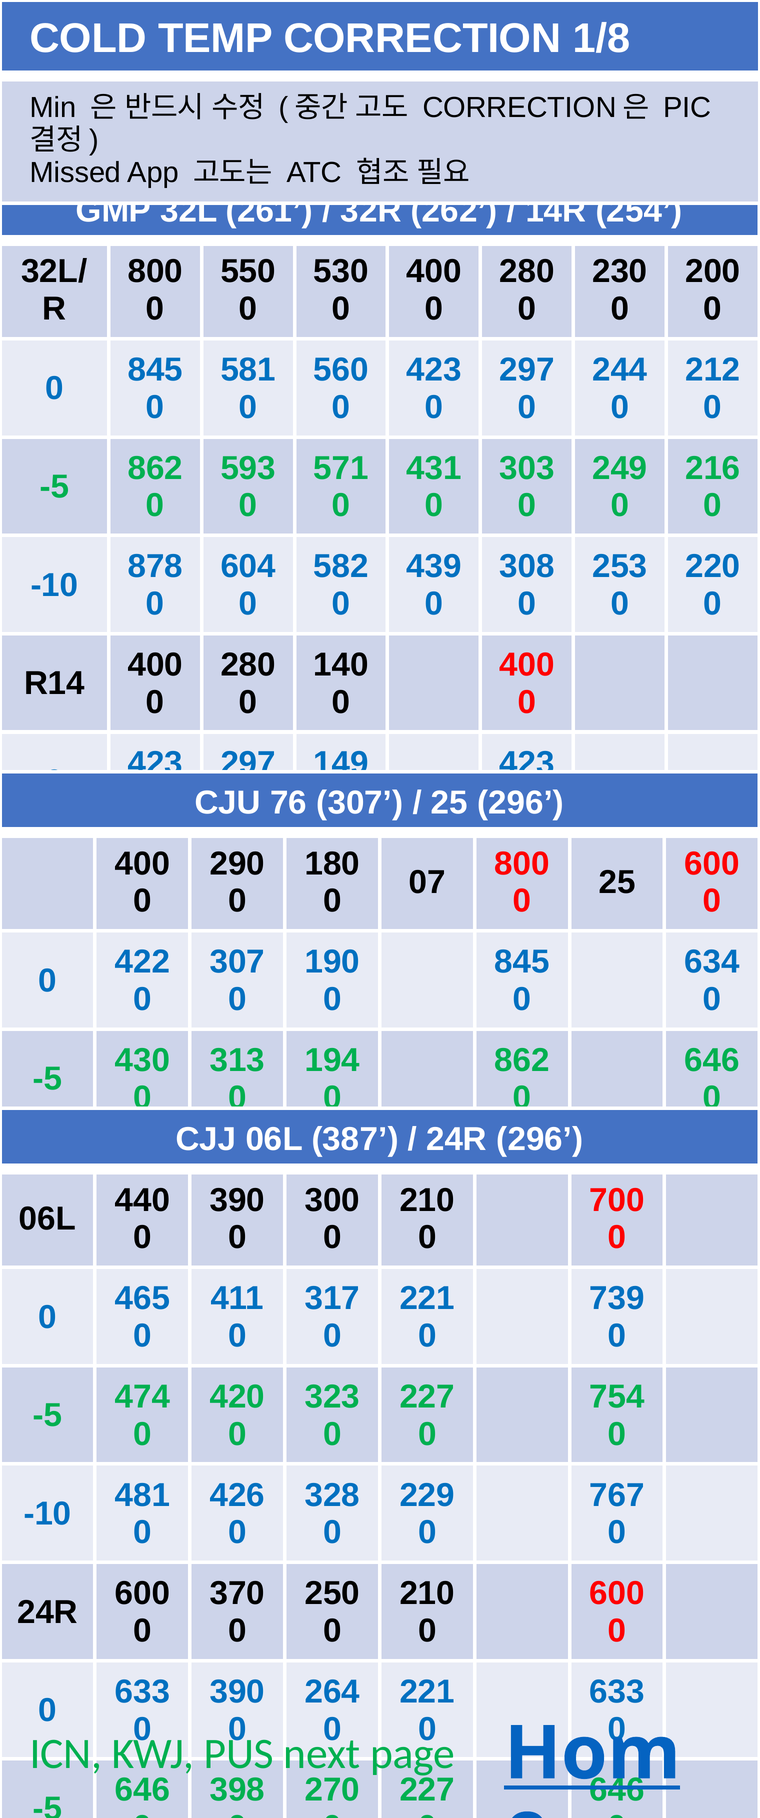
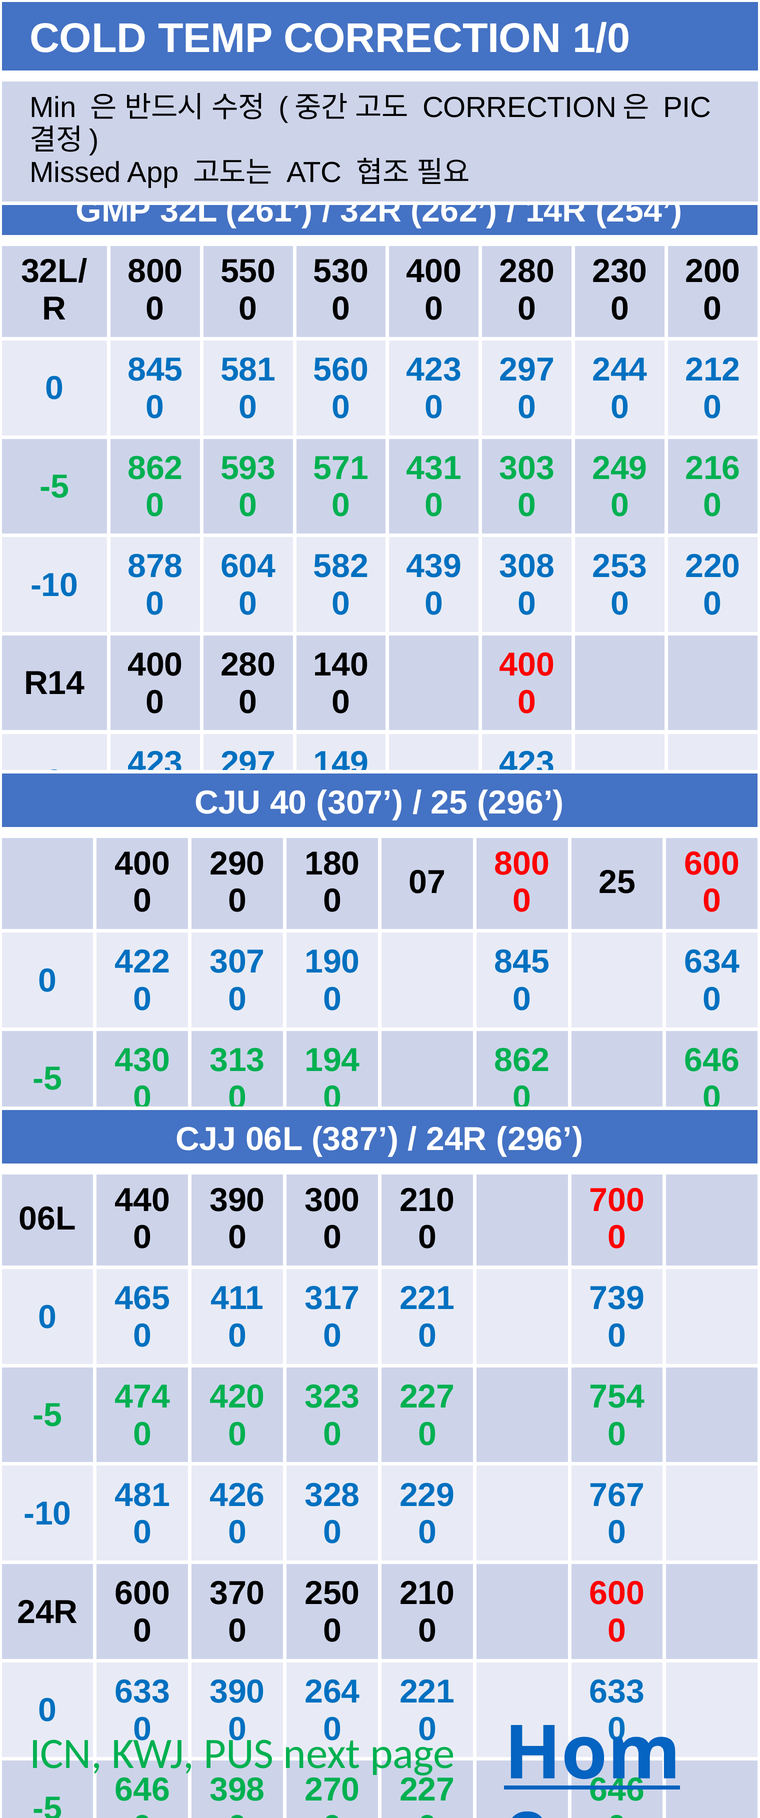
1/8: 1/8 -> 1/0
76: 76 -> 40
